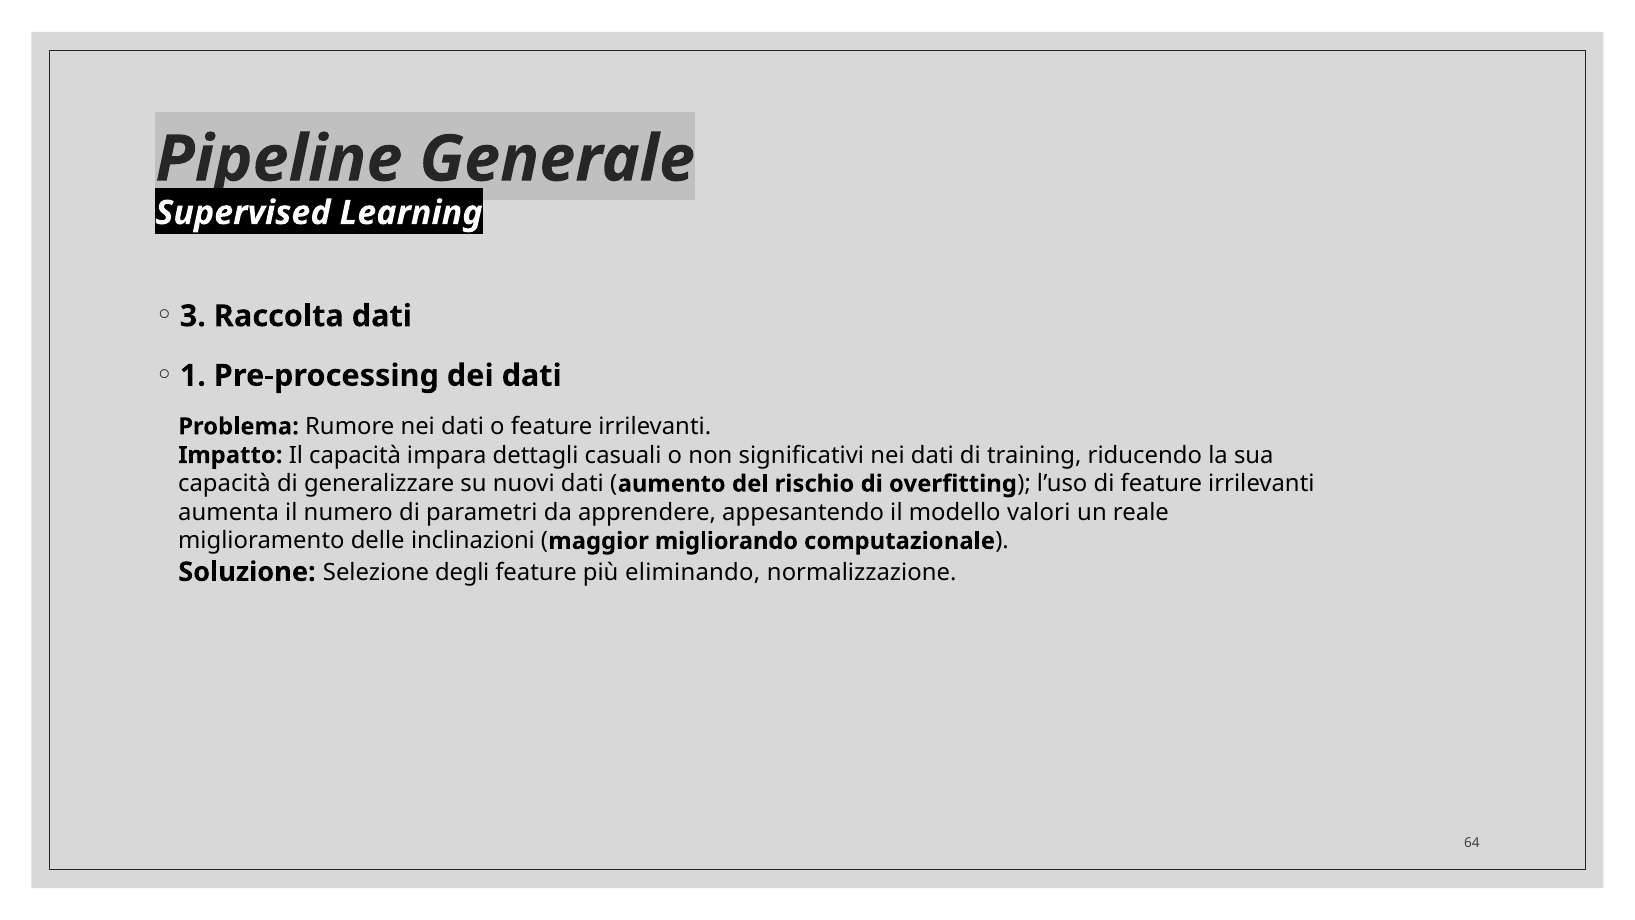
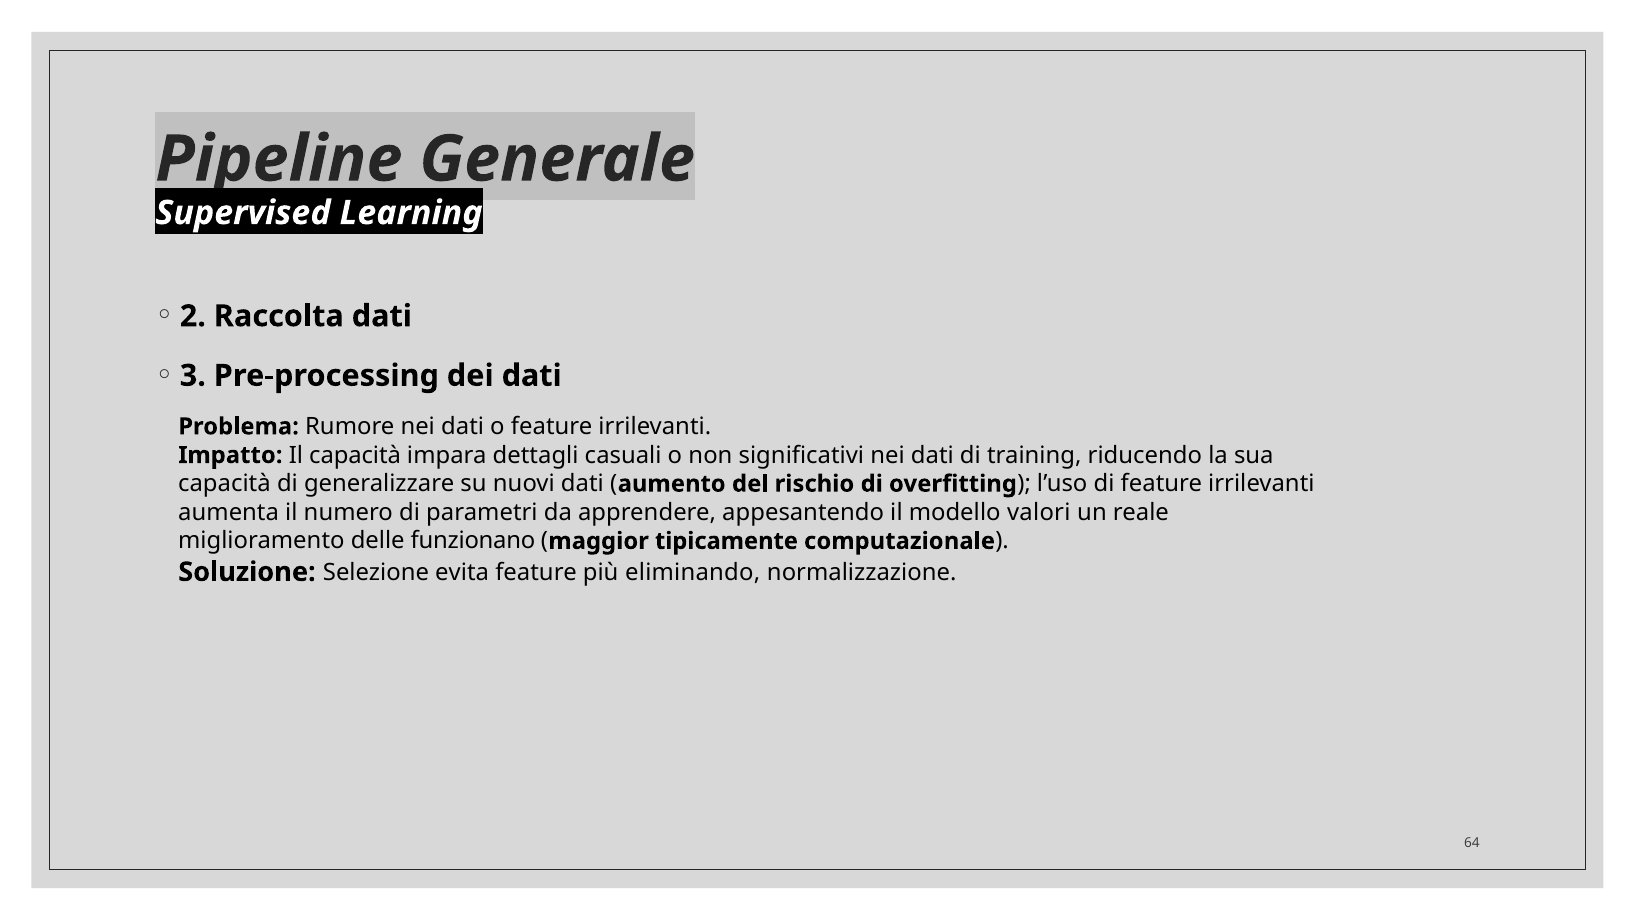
3: 3 -> 2
1: 1 -> 3
inclinazioni: inclinazioni -> funzionano
migliorando: migliorando -> tipicamente
degli: degli -> evita
